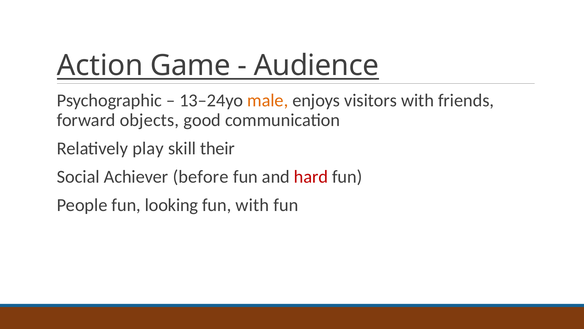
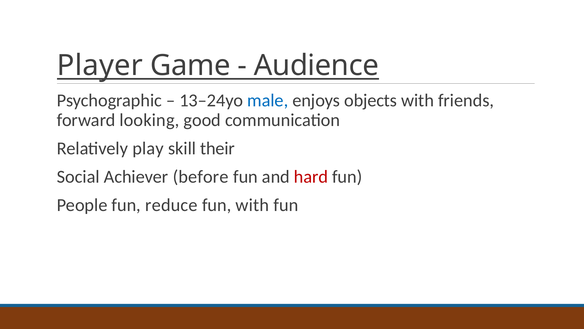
Action: Action -> Player
male colour: orange -> blue
visitors: visitors -> objects
objects: objects -> looking
looking: looking -> reduce
